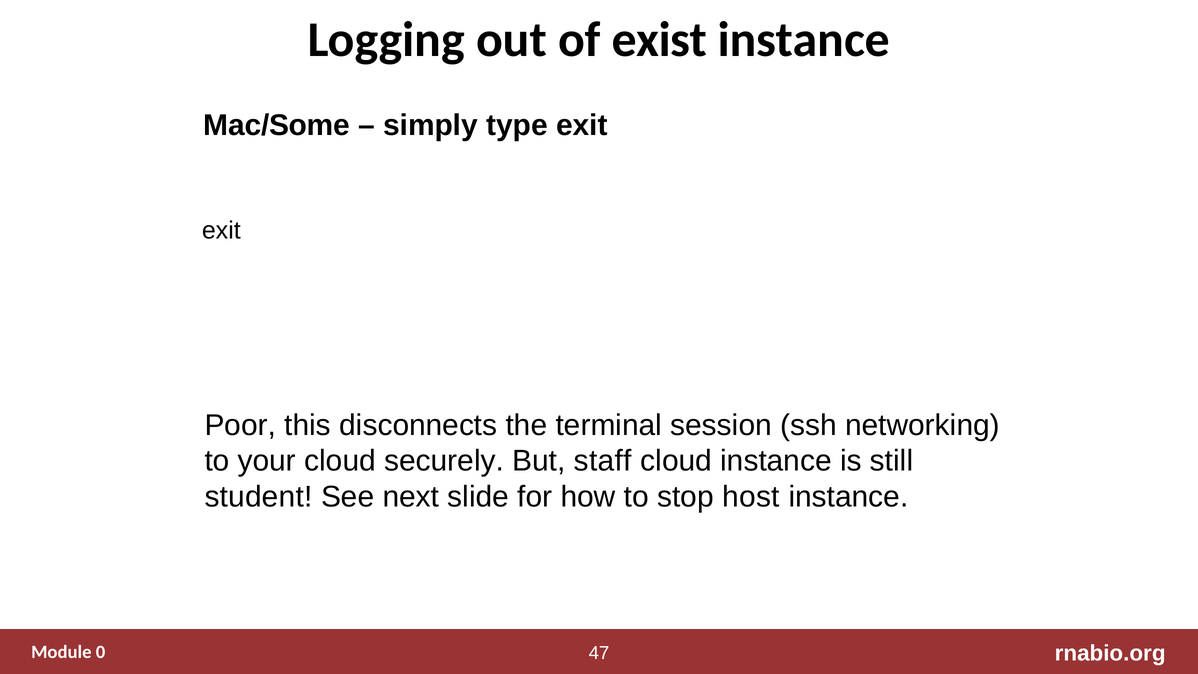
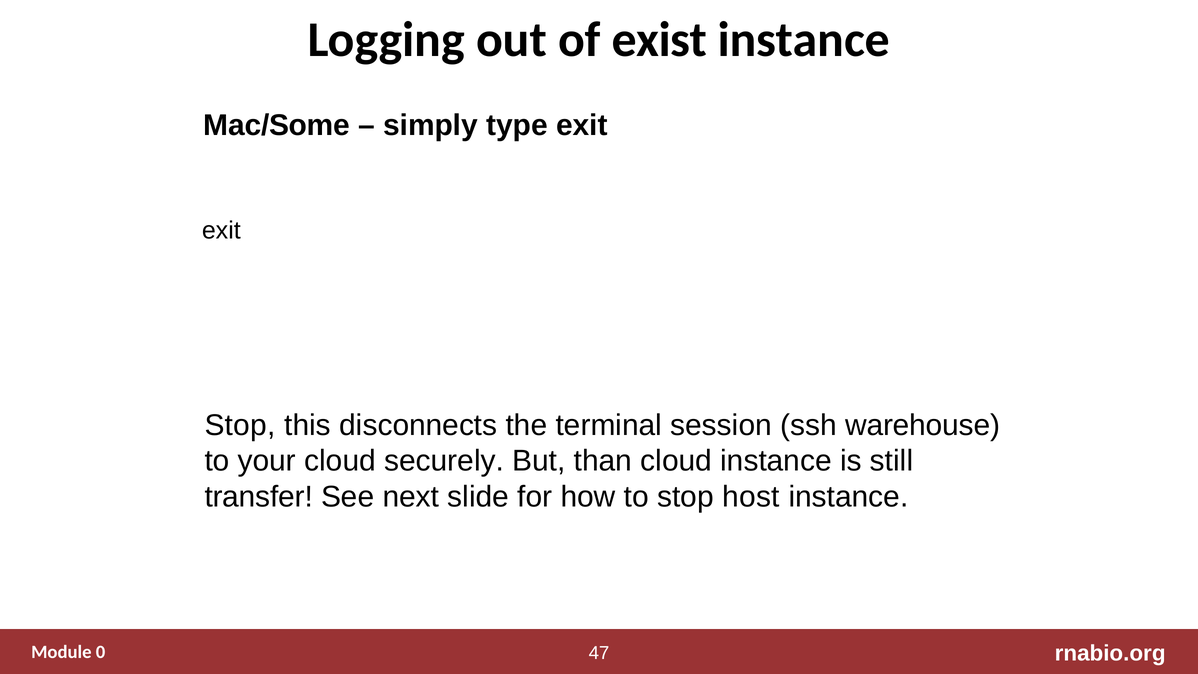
Poor at (240, 425): Poor -> Stop
networking: networking -> warehouse
staff: staff -> than
student: student -> transfer
